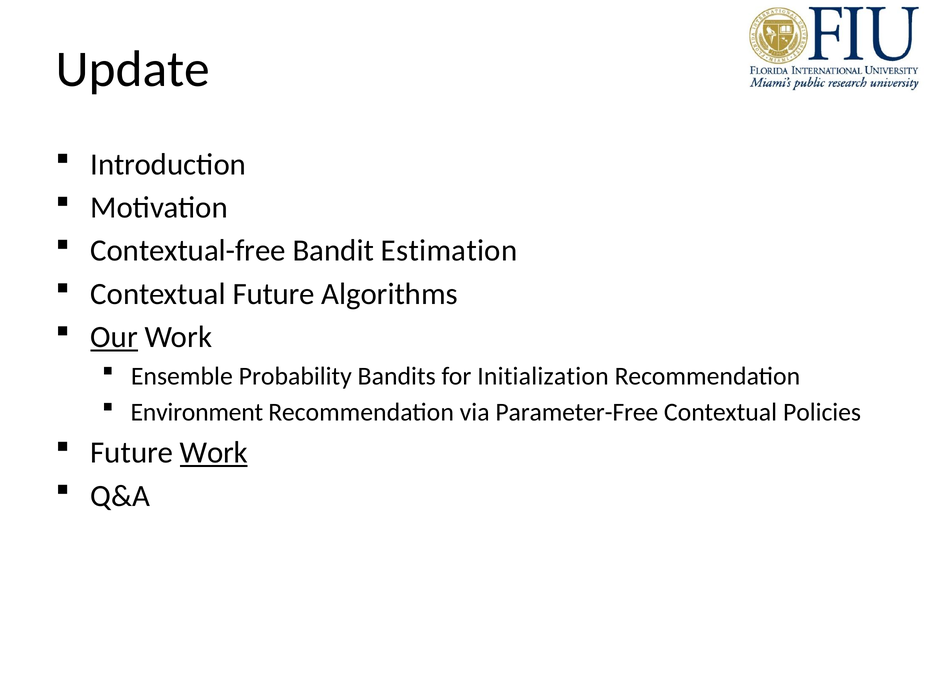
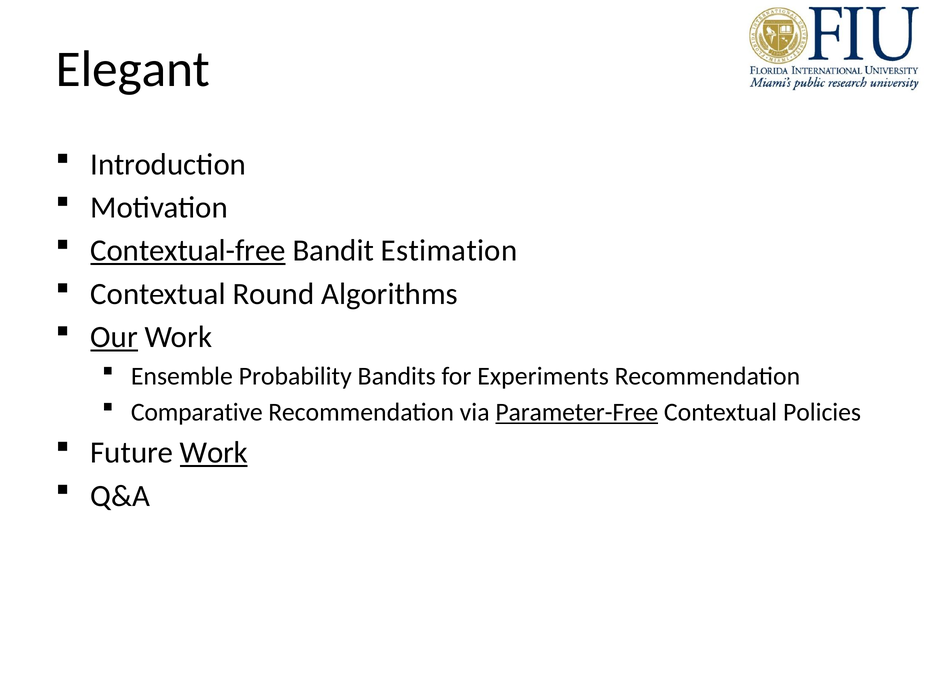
Update: Update -> Elegant
Contextual-free underline: none -> present
Contextual Future: Future -> Round
Initialization: Initialization -> Experiments
Environment: Environment -> Comparative
Parameter-Free underline: none -> present
